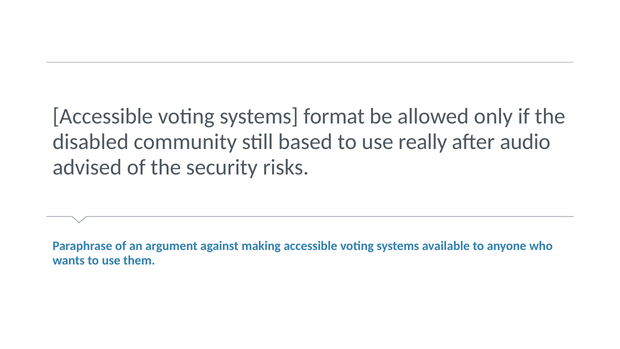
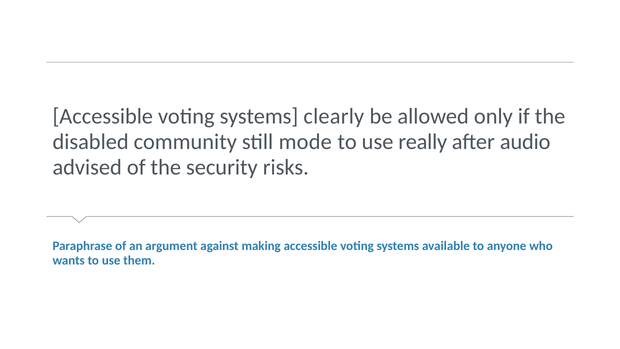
format: format -> clearly
based: based -> mode
